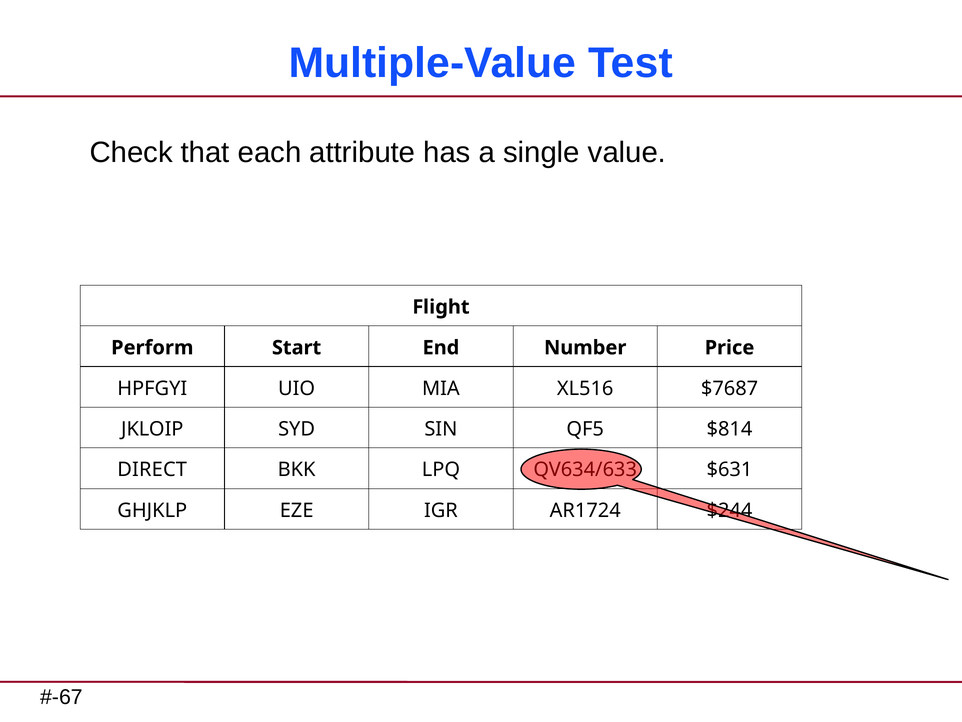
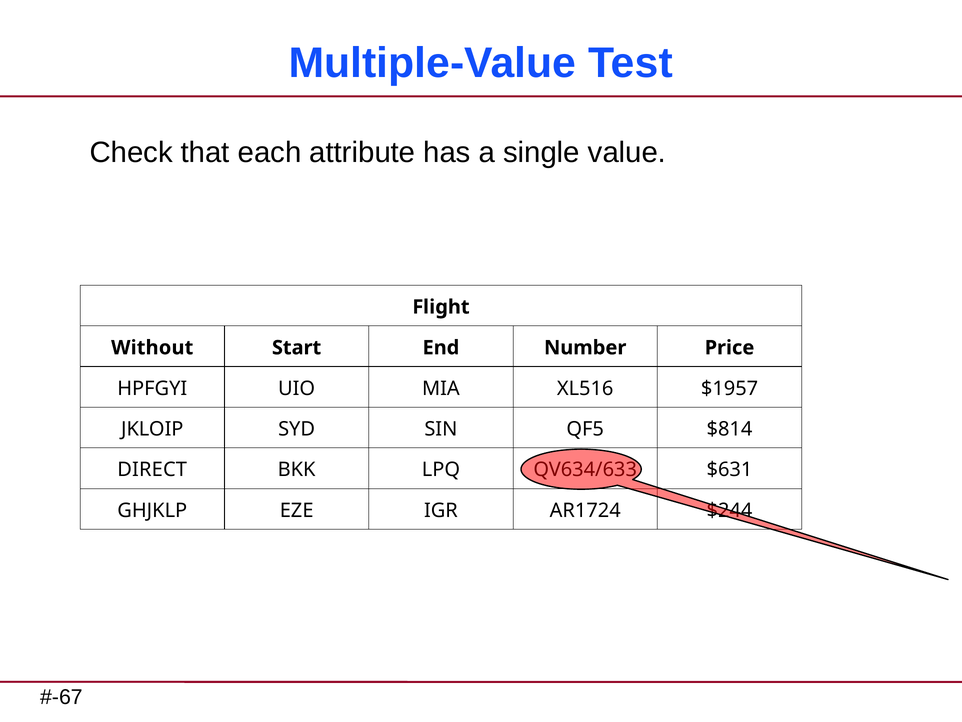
Perform: Perform -> Without
$7687: $7687 -> $1957
